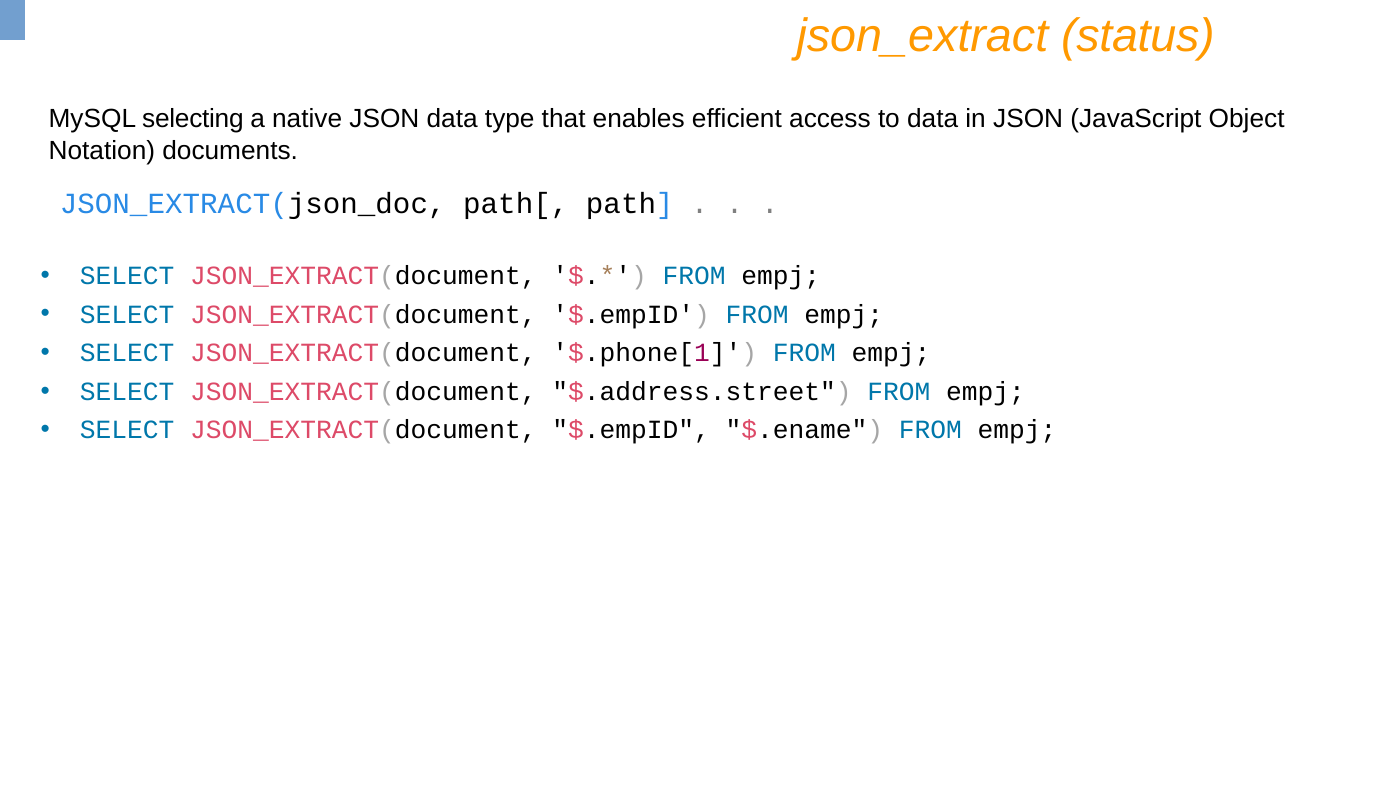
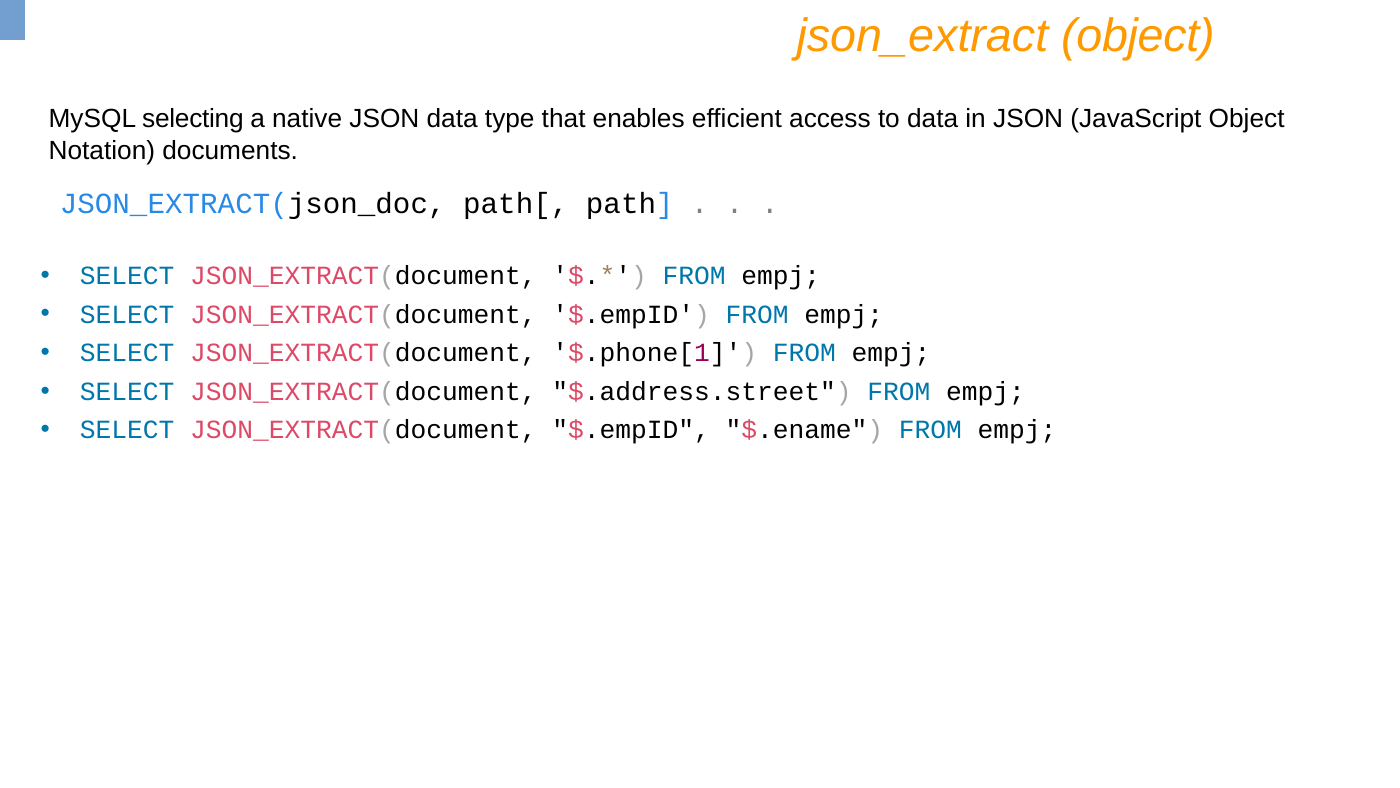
json_extract status: status -> object
